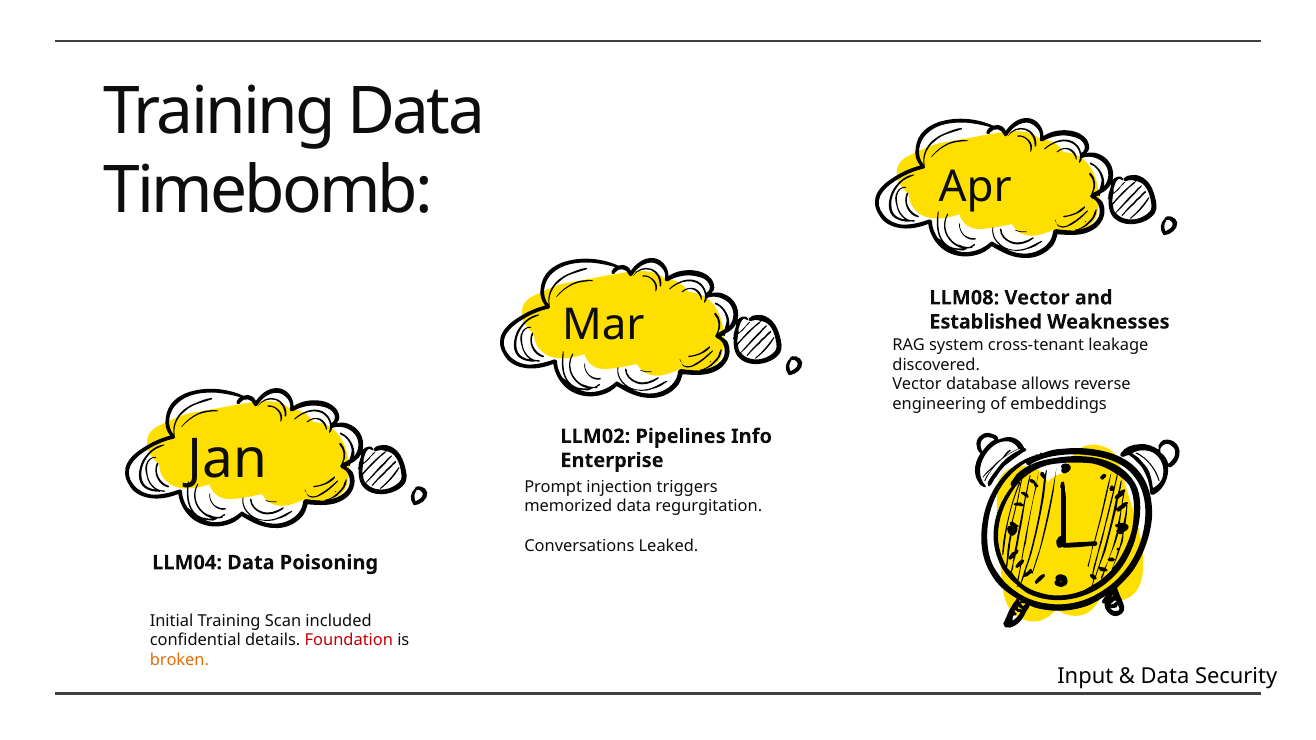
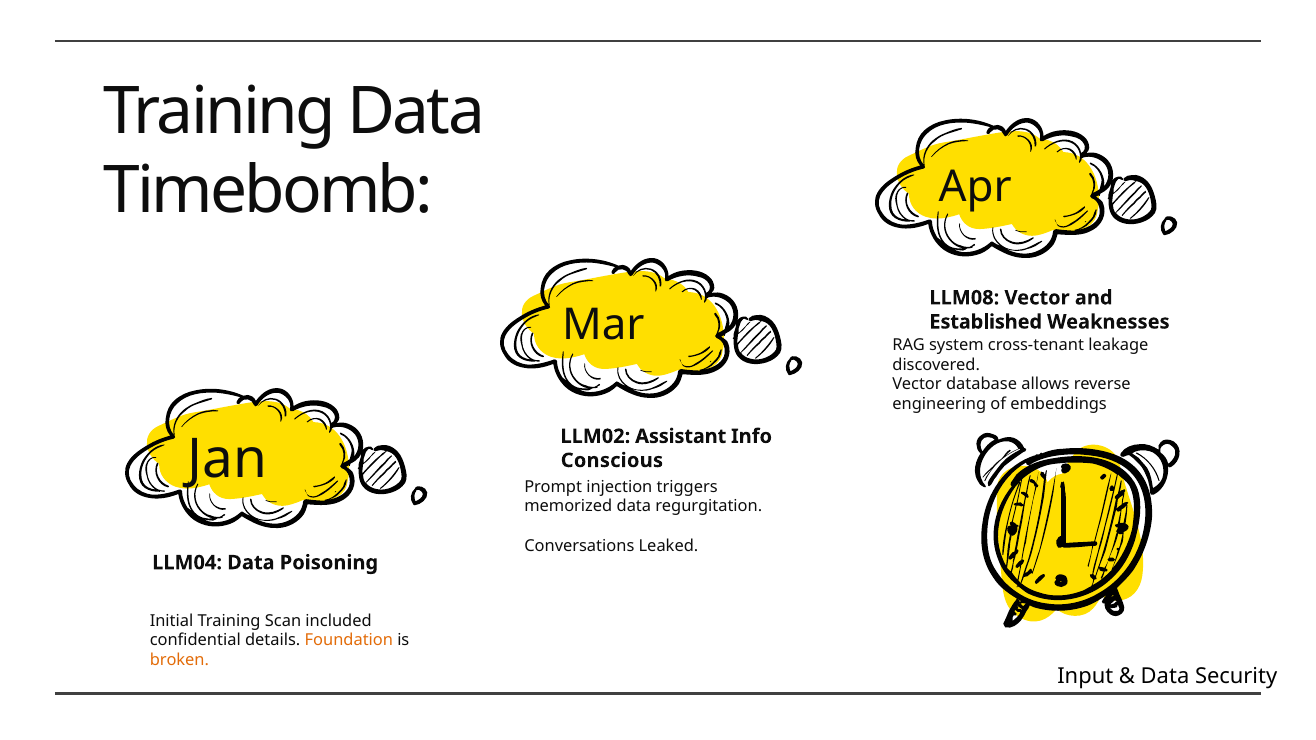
Pipelines: Pipelines -> Assistant
Enterprise: Enterprise -> Conscious
Foundation colour: red -> orange
